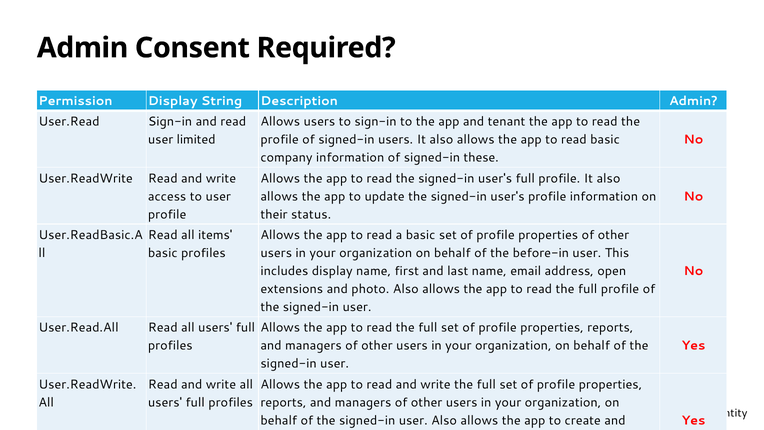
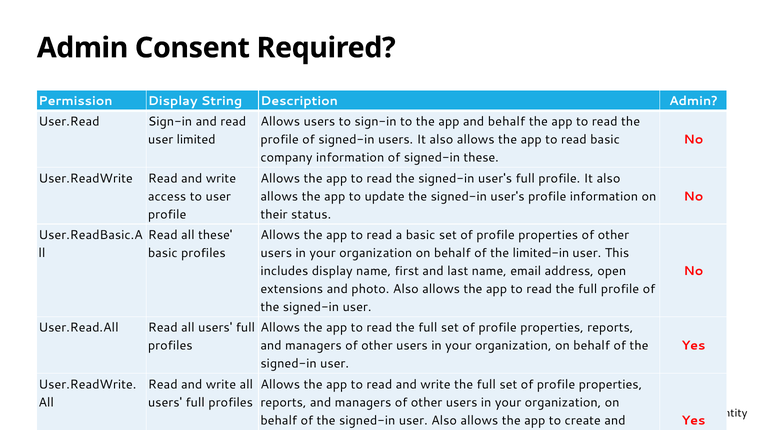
and tenant: tenant -> behalf
all items: items -> these
before-in: before-in -> limited-in
